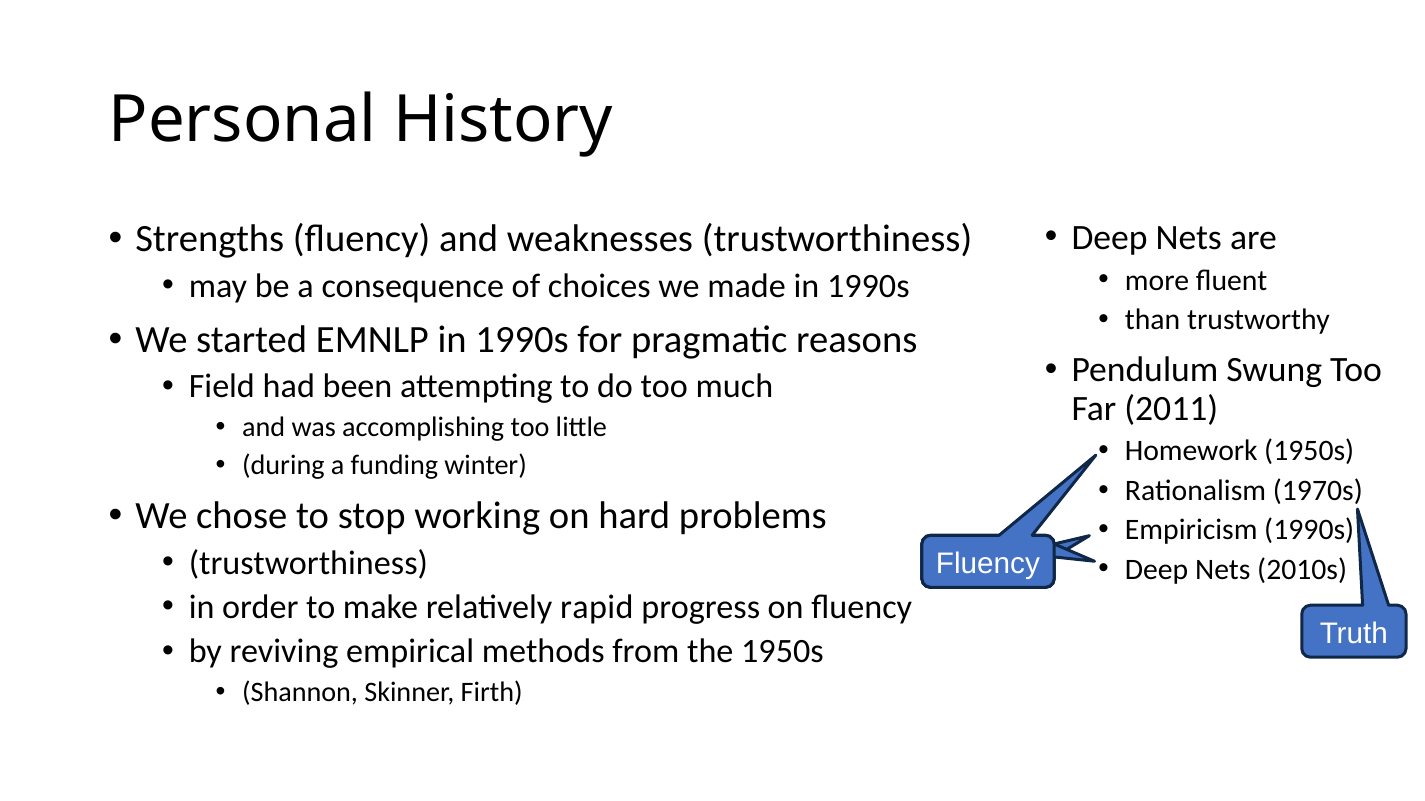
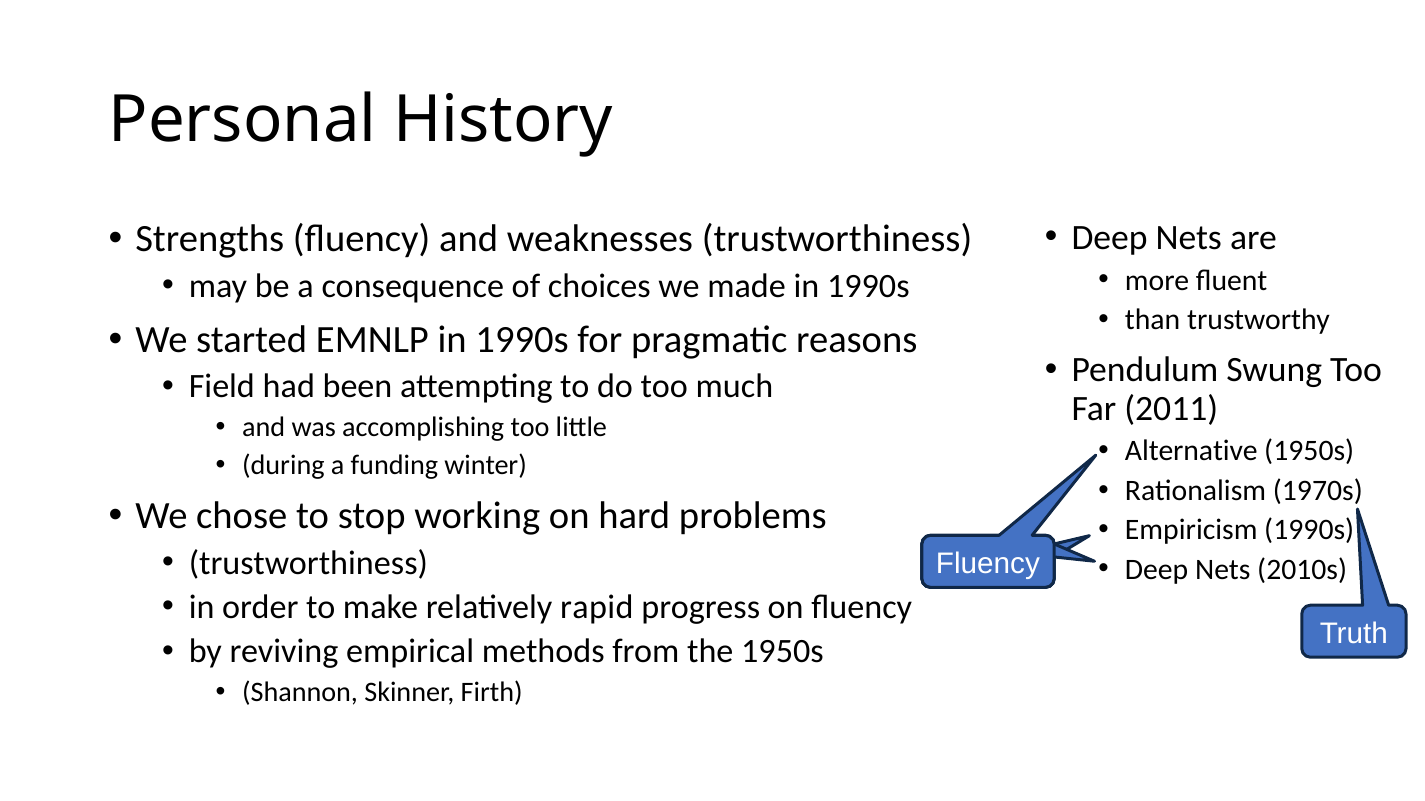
Homework: Homework -> Alternative
